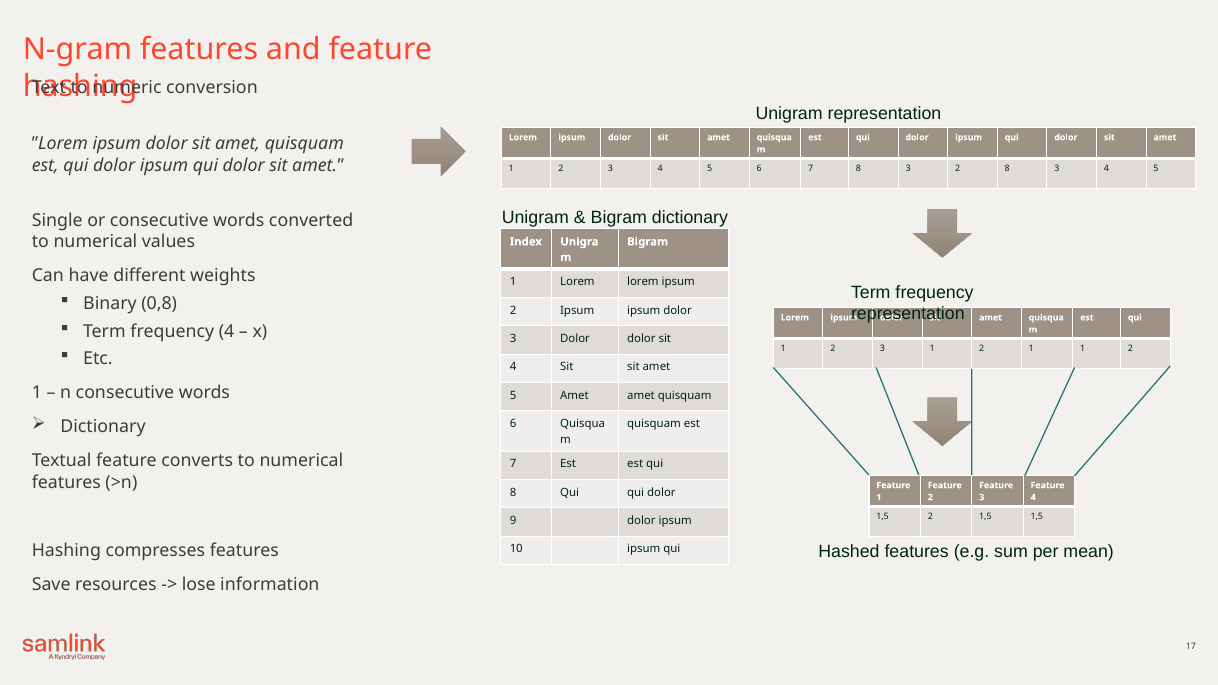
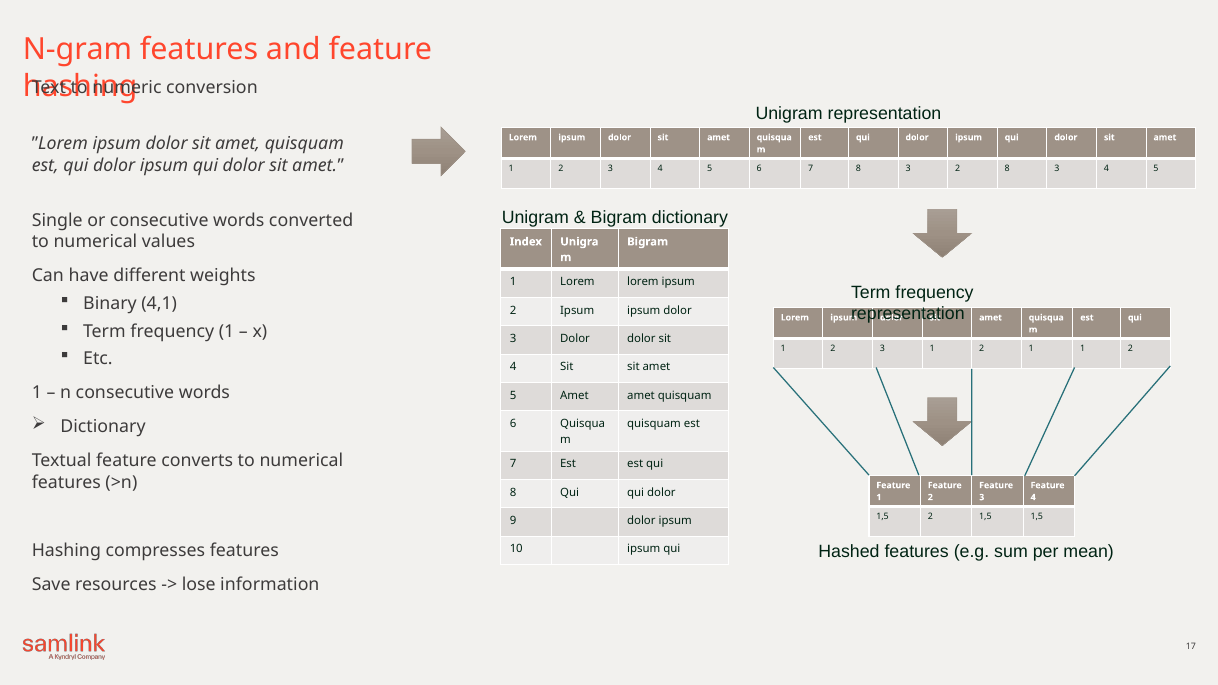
0,8: 0,8 -> 4,1
frequency 4: 4 -> 1
